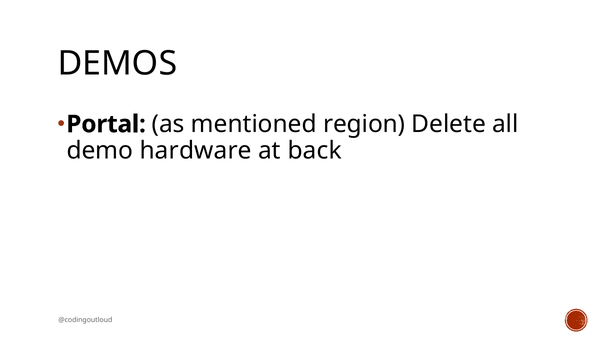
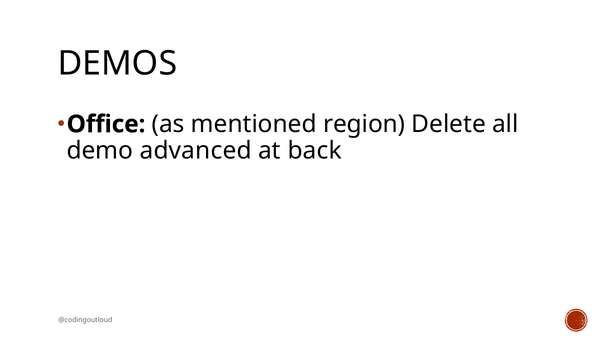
Portal: Portal -> Office
hardware: hardware -> advanced
